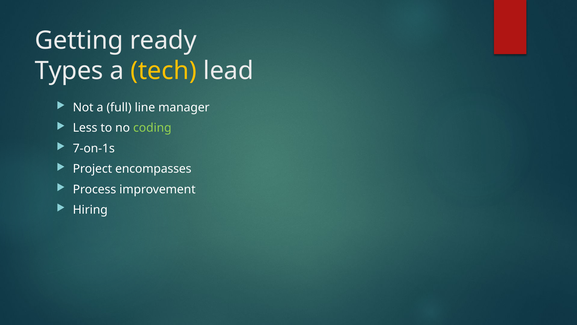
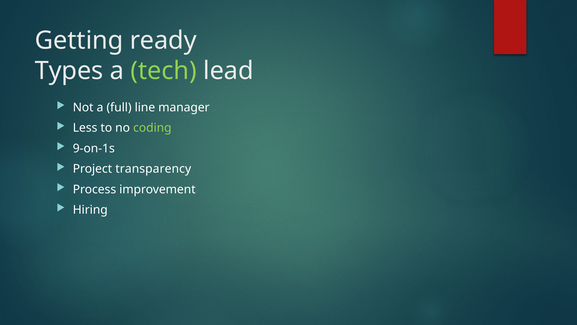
tech colour: yellow -> light green
7-on-1s: 7-on-1s -> 9-on-1s
encompasses: encompasses -> transparency
